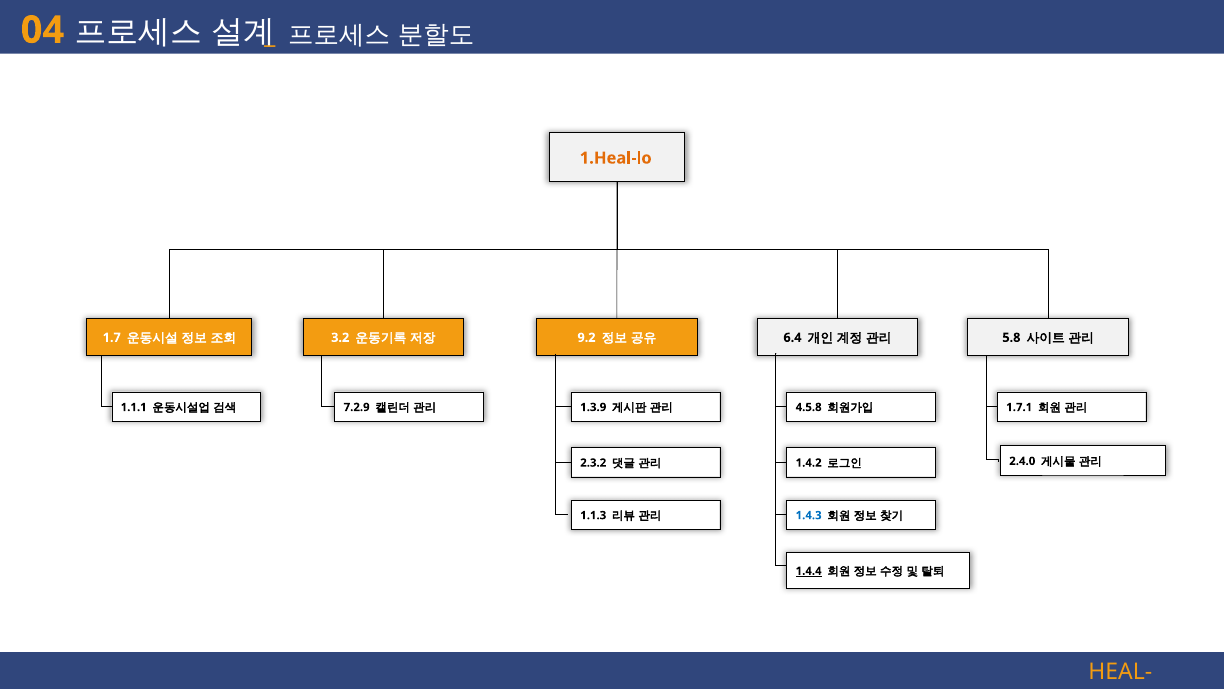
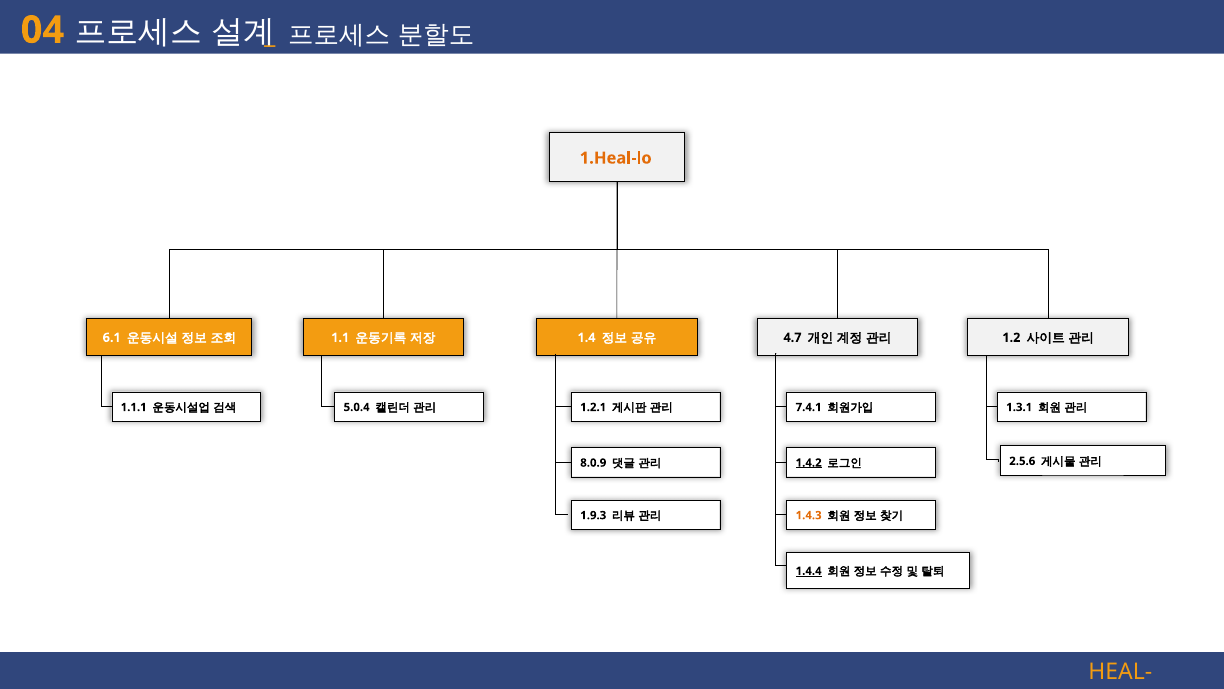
1.7: 1.7 -> 6.1
3.2: 3.2 -> 1.1
9.2: 9.2 -> 1.4
6.4: 6.4 -> 4.7
5.8: 5.8 -> 1.2
7.2.9: 7.2.9 -> 5.0.4
1.3.9: 1.3.9 -> 1.2.1
4.5.8: 4.5.8 -> 7.4.1
1.7.1: 1.7.1 -> 1.3.1
2.4.0: 2.4.0 -> 2.5.6
2.3.2: 2.3.2 -> 8.0.9
1.4.2 underline: none -> present
1.1.3: 1.1.3 -> 1.9.3
1.4.3 colour: blue -> orange
